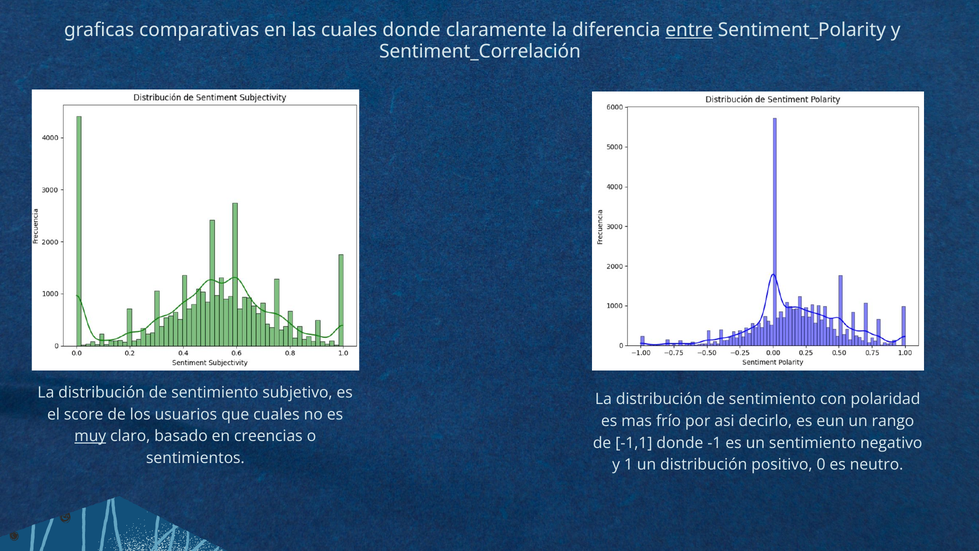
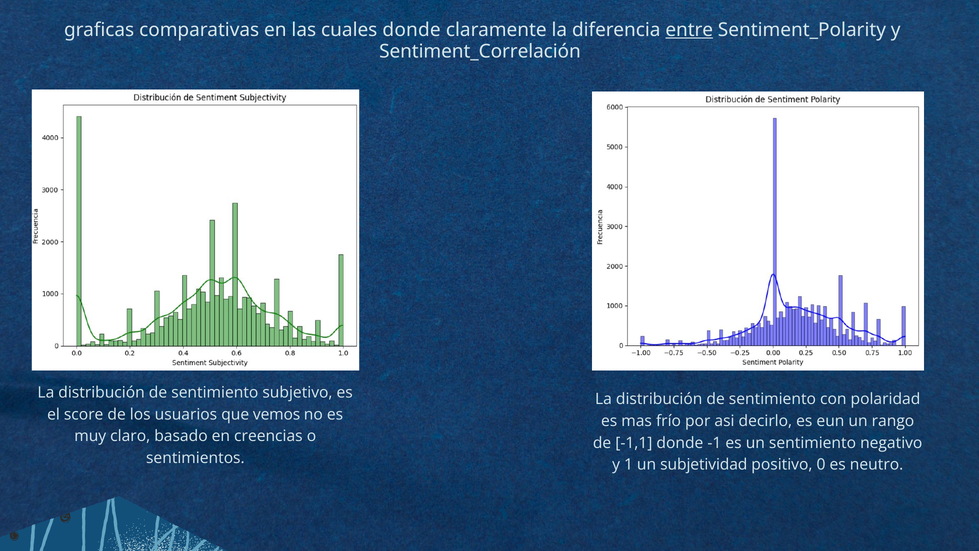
que cuales: cuales -> vemos
muy underline: present -> none
un distribución: distribución -> subjetividad
